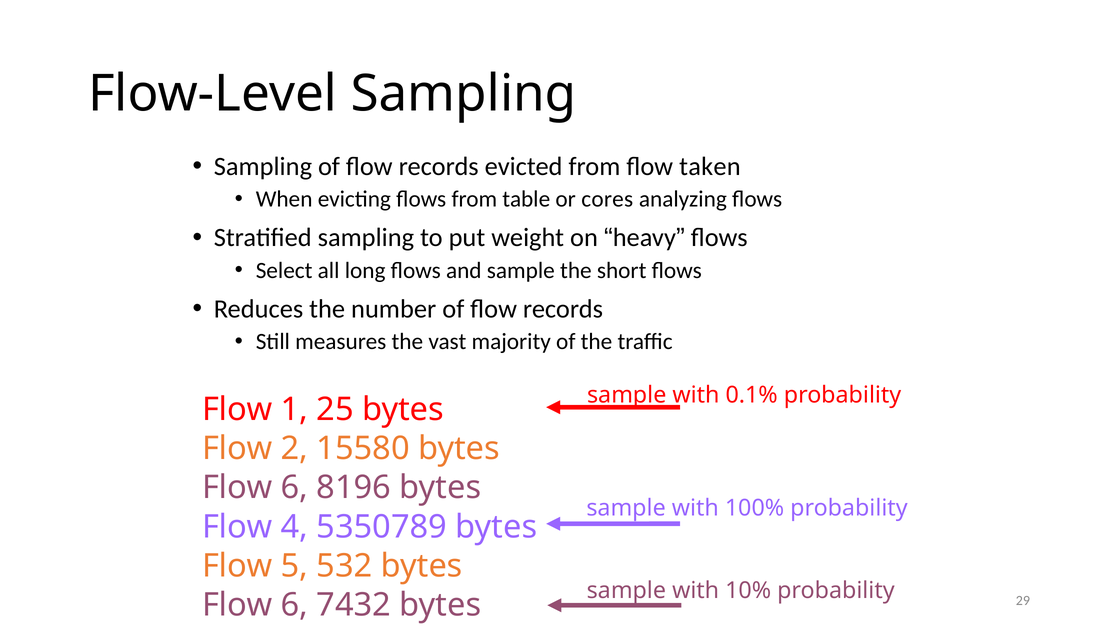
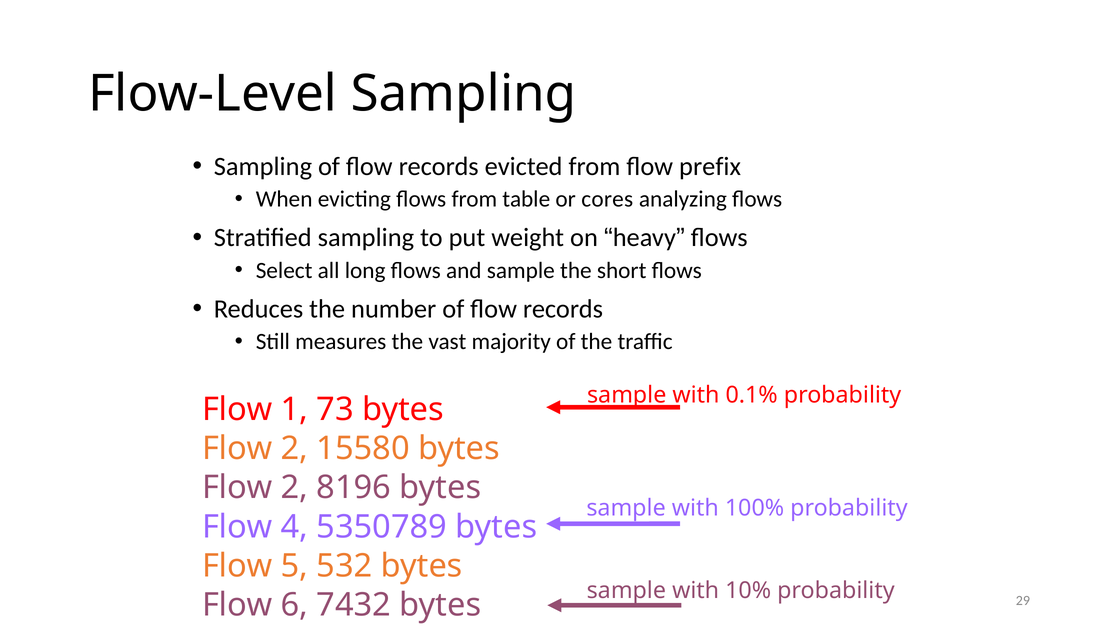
taken: taken -> prefix
25: 25 -> 73
6 at (294, 488): 6 -> 2
